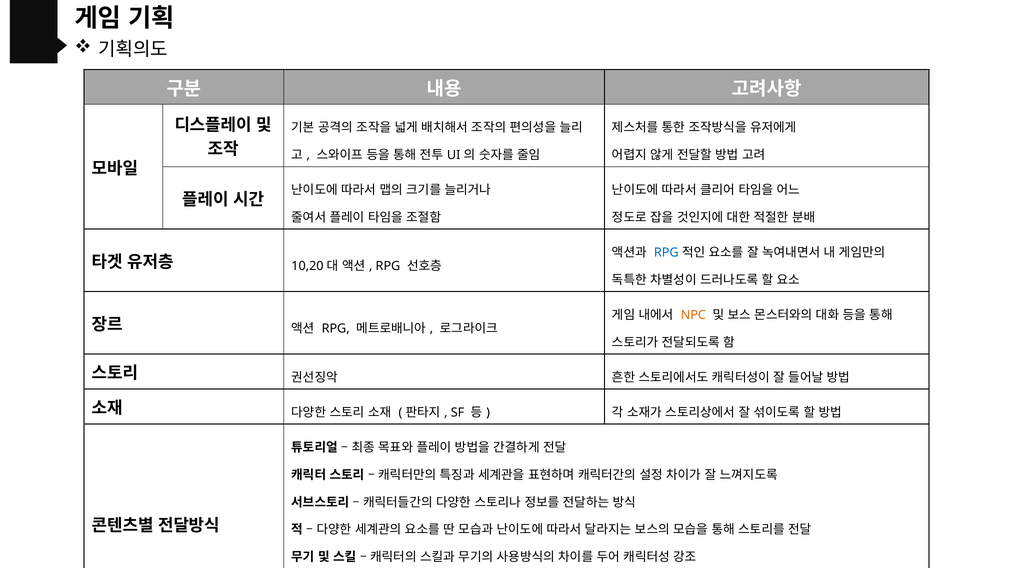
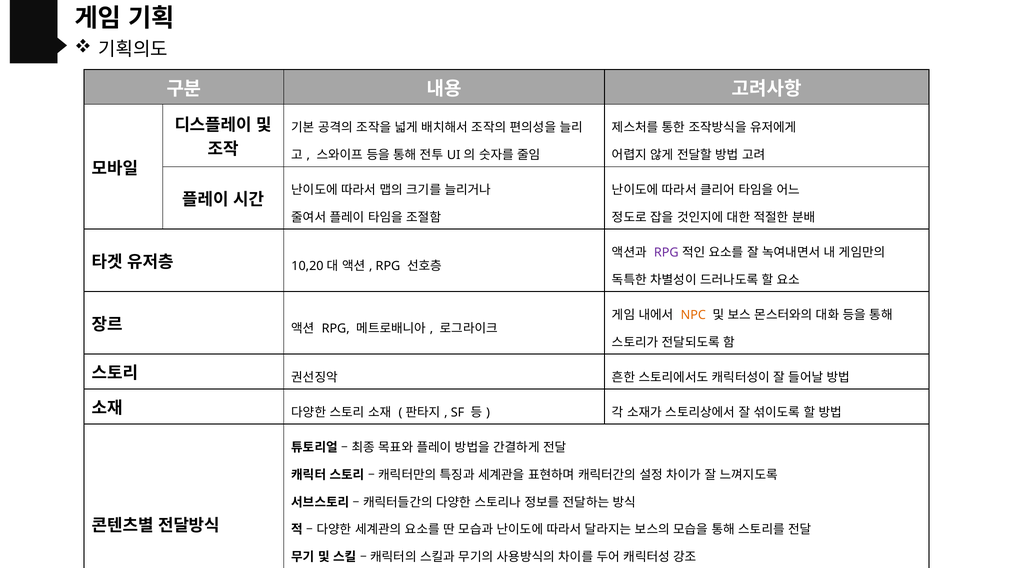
RPG at (666, 253) colour: blue -> purple
